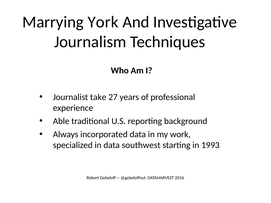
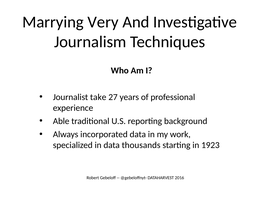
York: York -> Very
southwest: southwest -> thousands
1993: 1993 -> 1923
